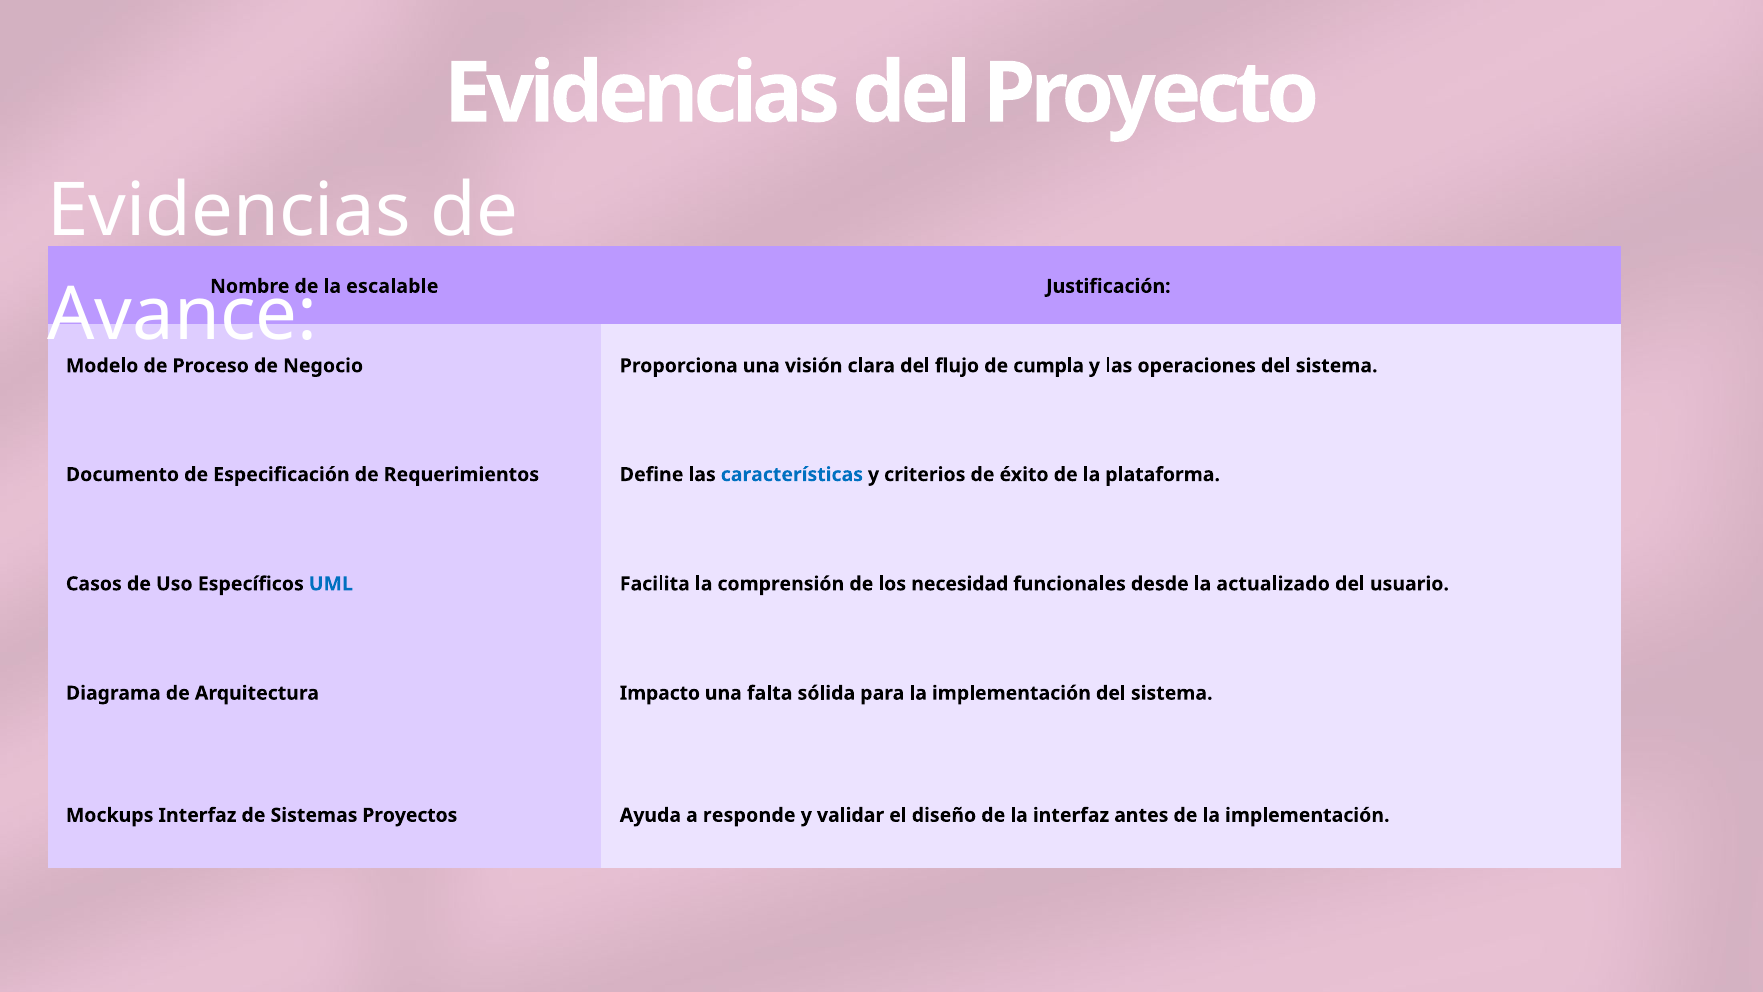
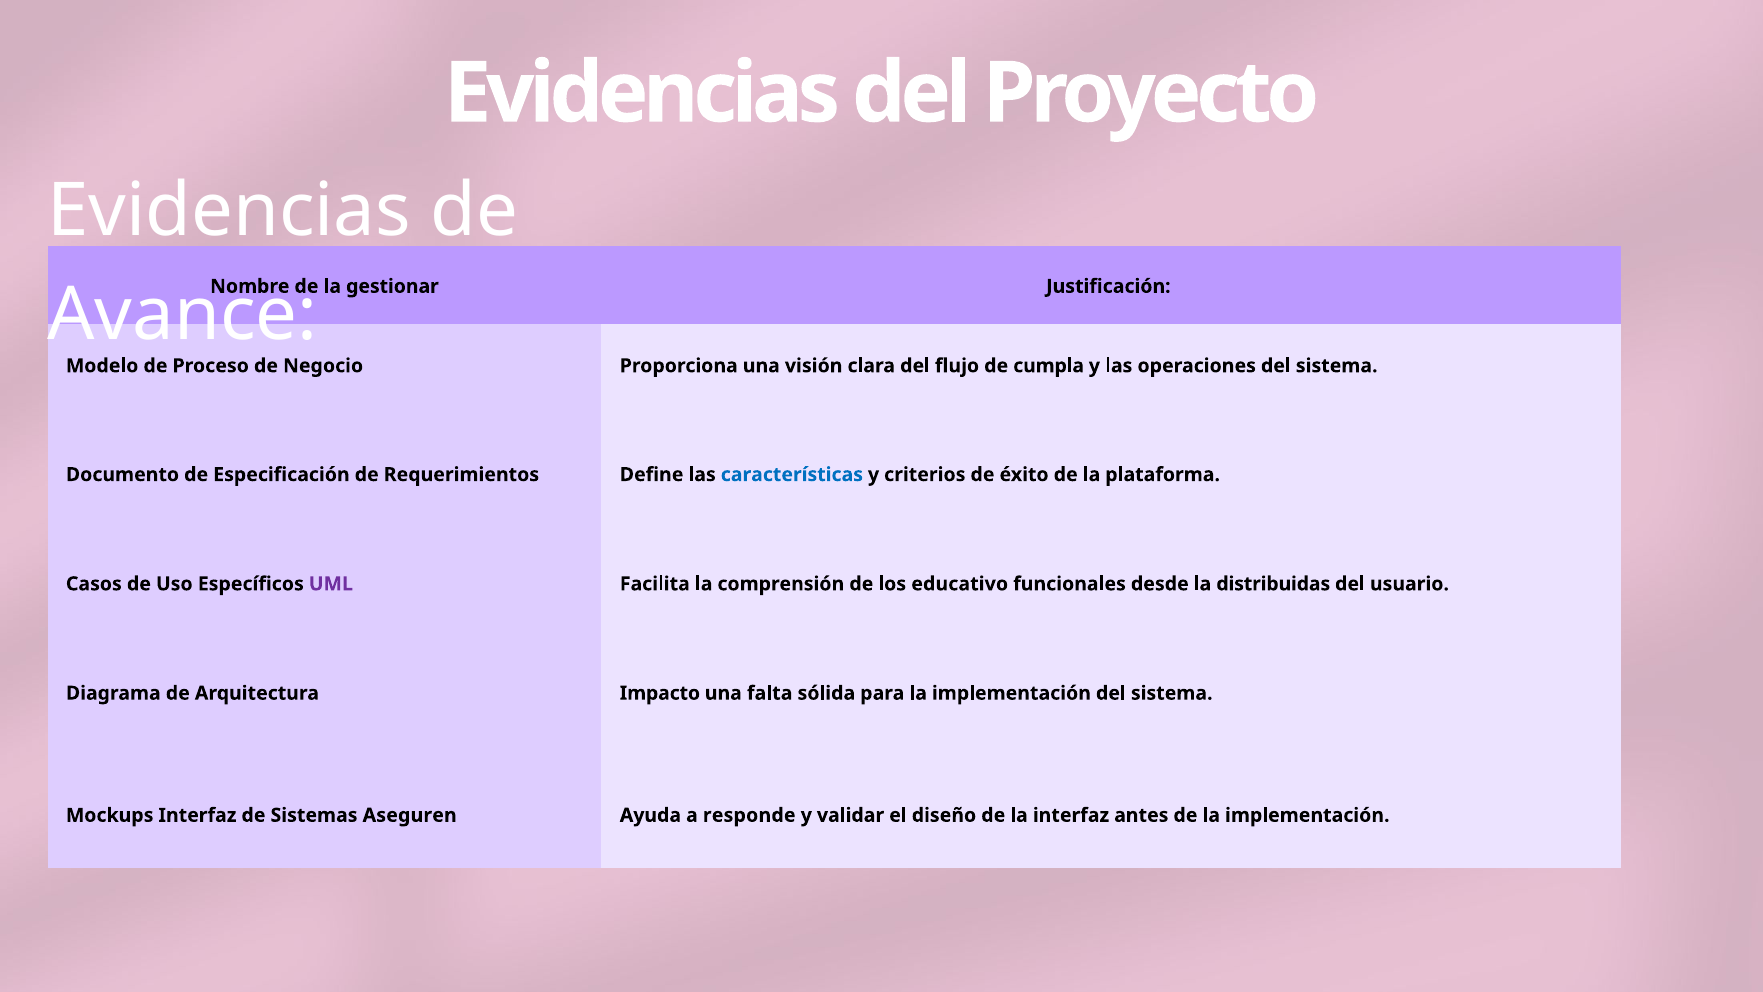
escalable: escalable -> gestionar
UML colour: blue -> purple
necesidad: necesidad -> educativo
actualizado: actualizado -> distribuidas
Proyectos: Proyectos -> Aseguren
